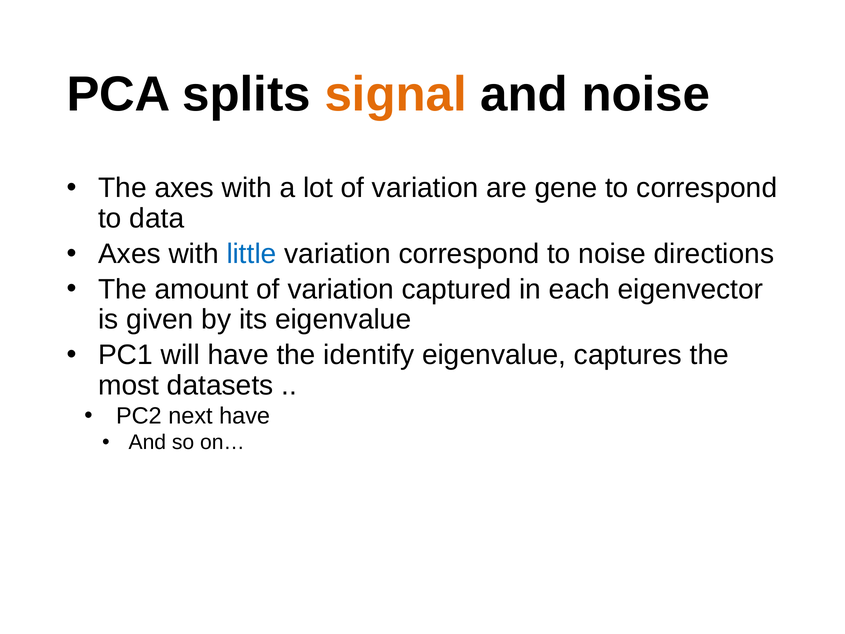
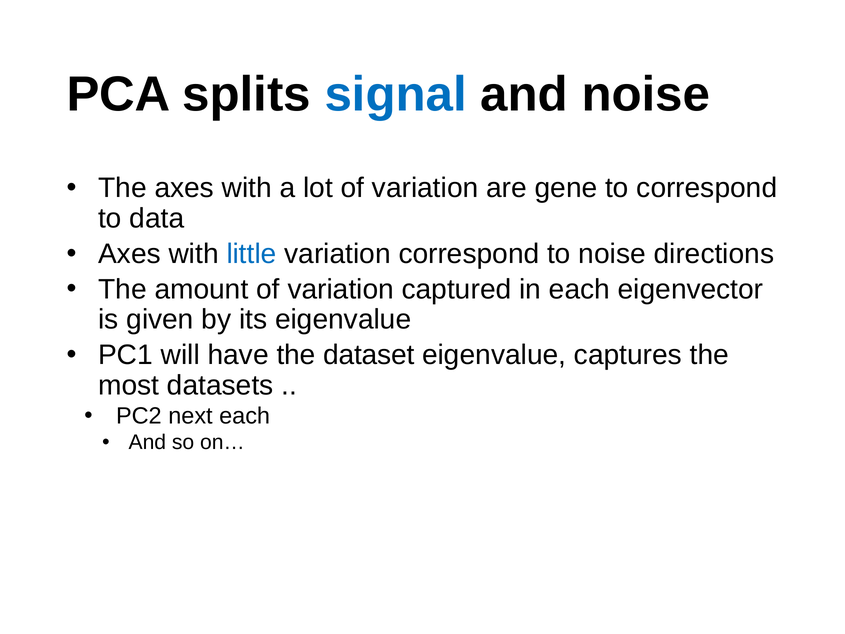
signal colour: orange -> blue
identify: identify -> dataset
next have: have -> each
